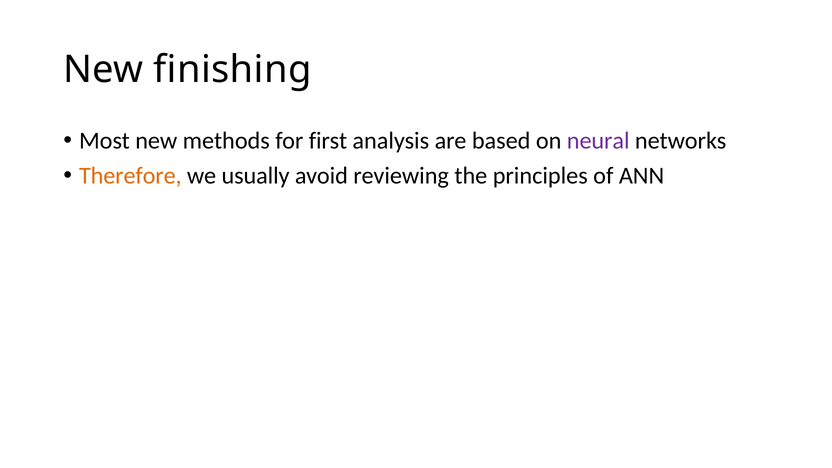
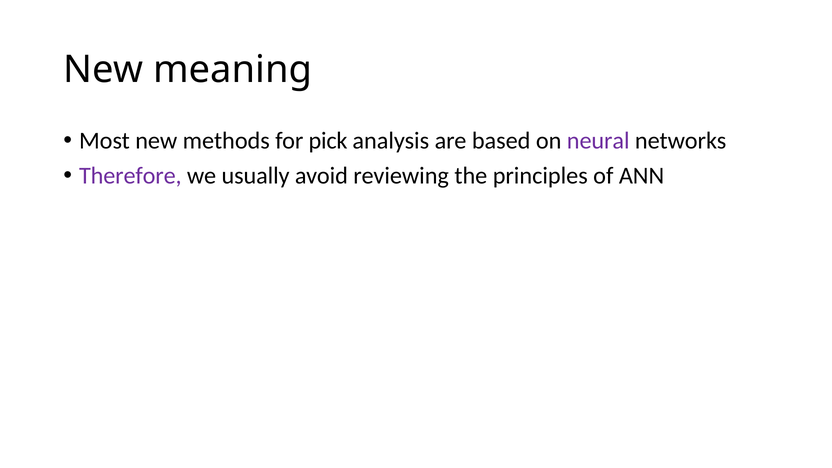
finishing: finishing -> meaning
first: first -> pick
Therefore colour: orange -> purple
